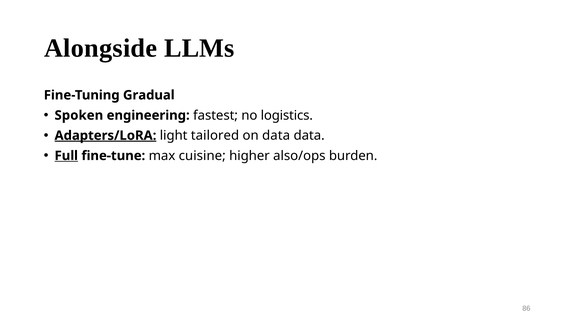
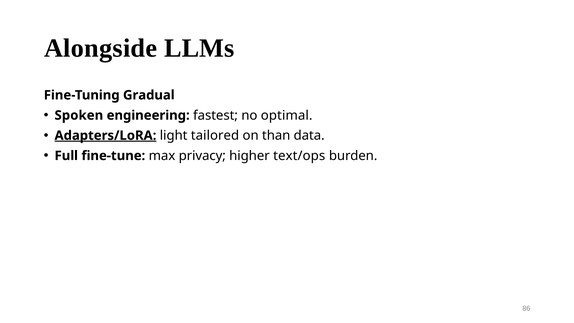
logistics: logistics -> optimal
on data: data -> than
Full underline: present -> none
cuisine: cuisine -> privacy
also/ops: also/ops -> text/ops
